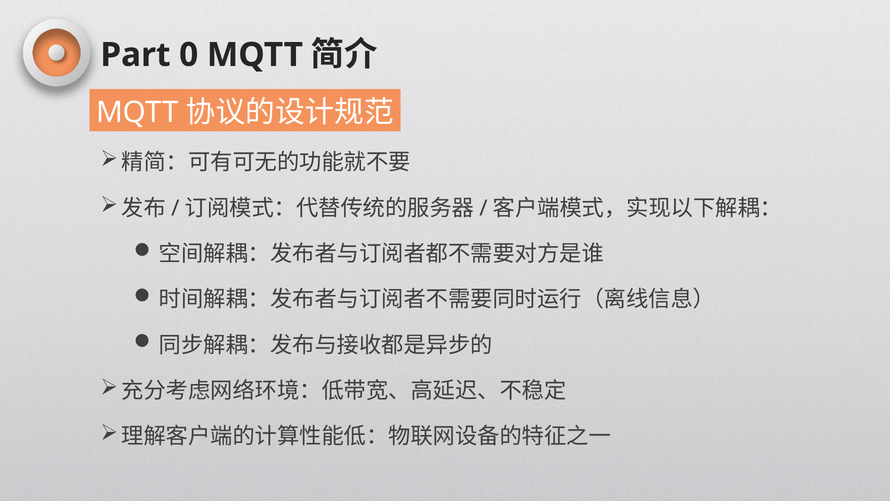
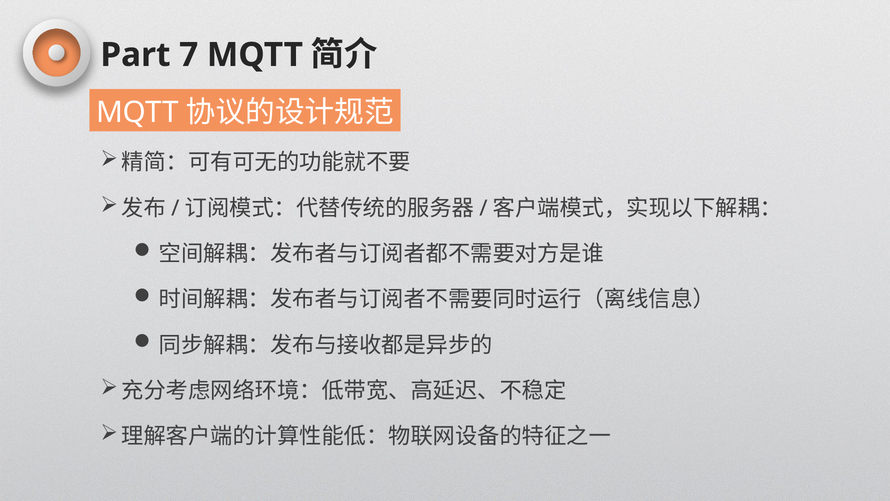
0: 0 -> 7
